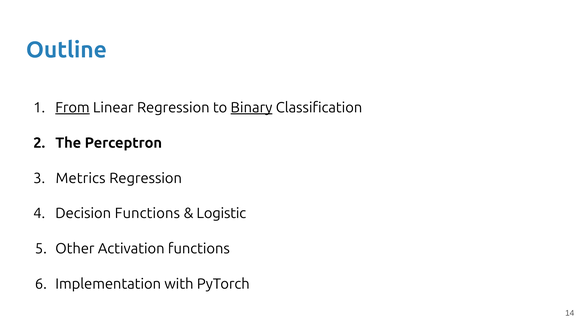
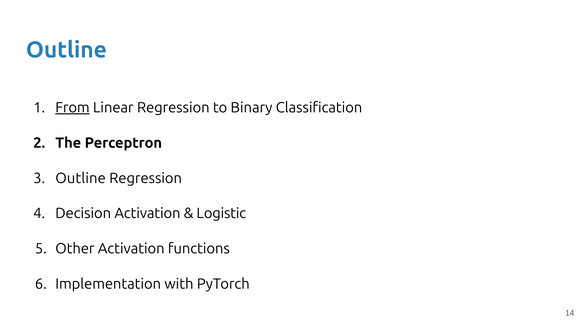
Binary underline: present -> none
Metrics at (81, 178): Metrics -> Outline
Decision Functions: Functions -> Activation
